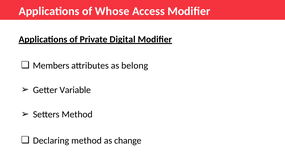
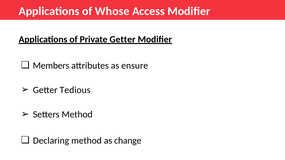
Private Digital: Digital -> Getter
belong: belong -> ensure
Variable: Variable -> Tedious
